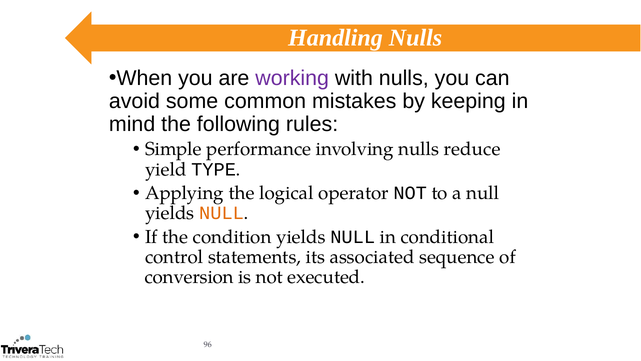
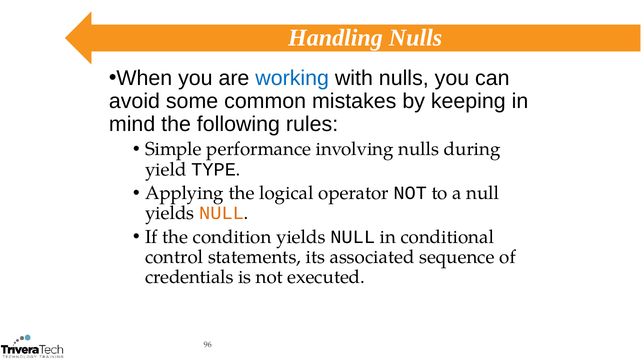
working colour: purple -> blue
reduce: reduce -> during
conversion: conversion -> credentials
